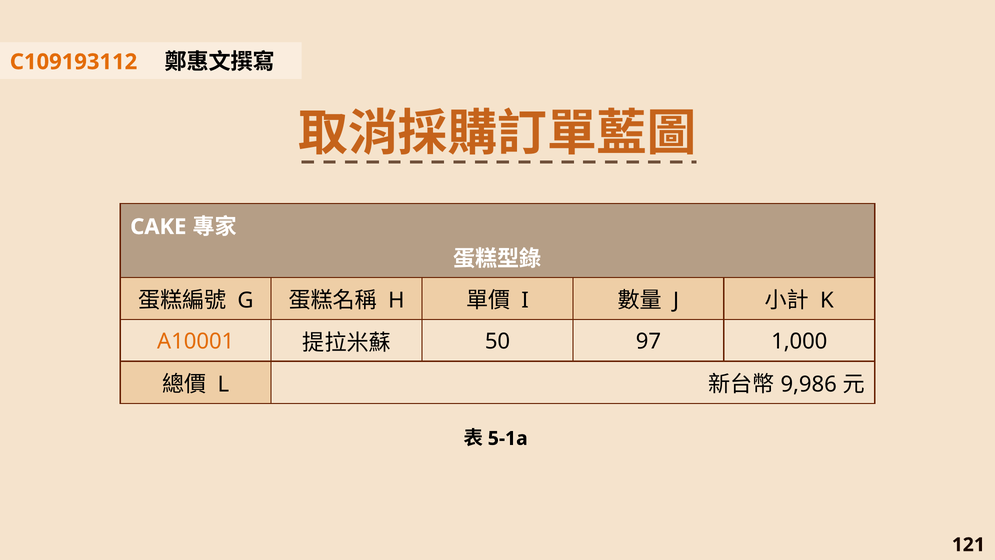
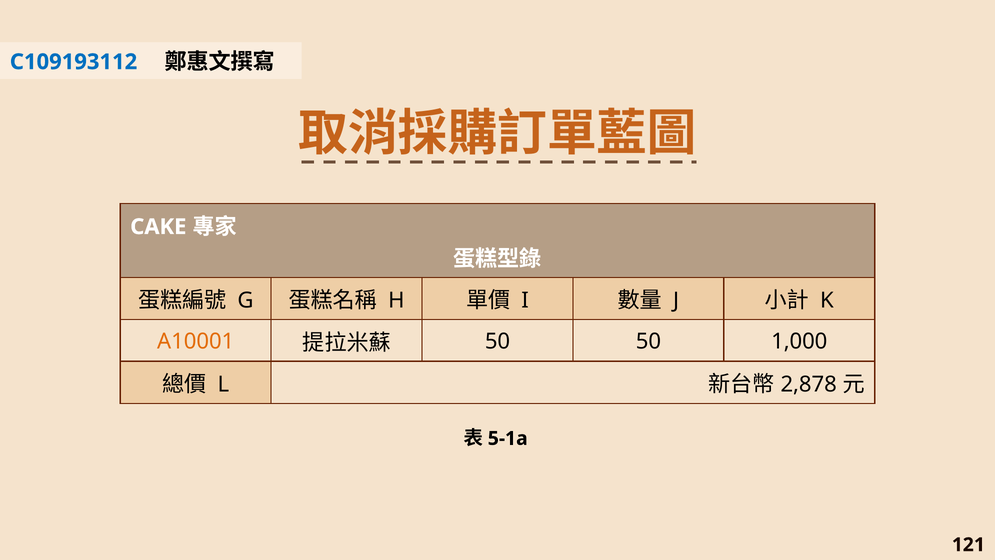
C109193112 colour: orange -> blue
50 97: 97 -> 50
9,986: 9,986 -> 2,878
